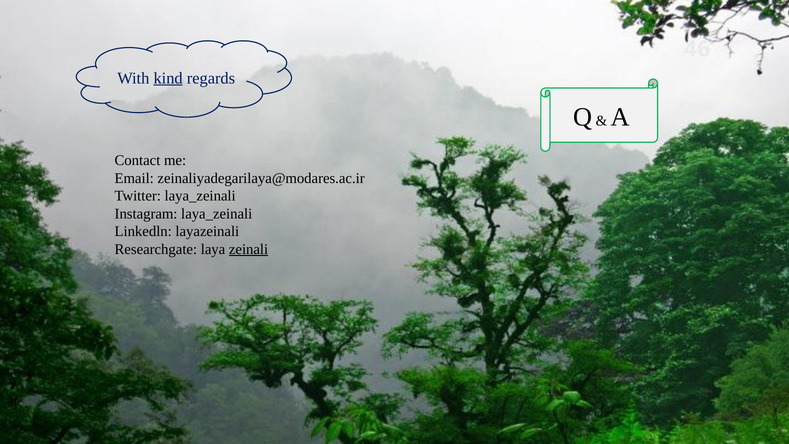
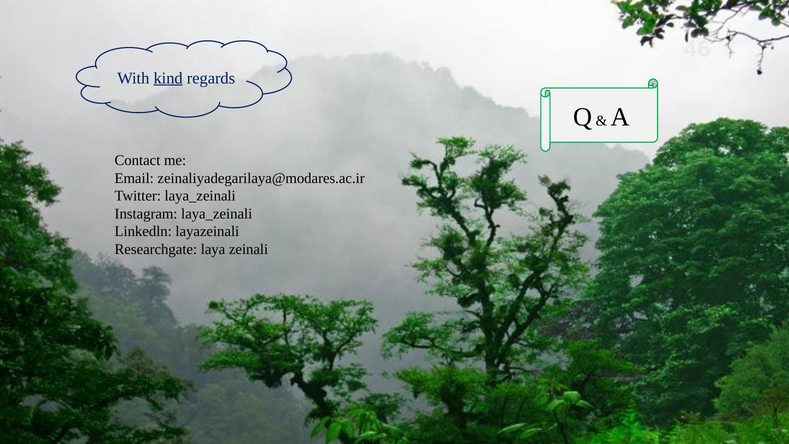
zeinali underline: present -> none
